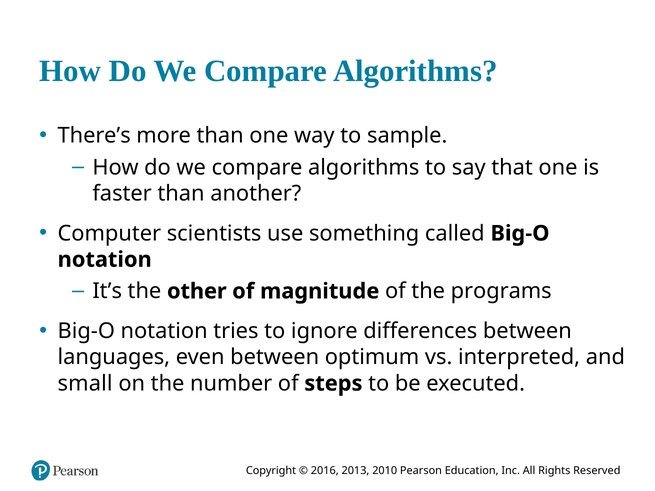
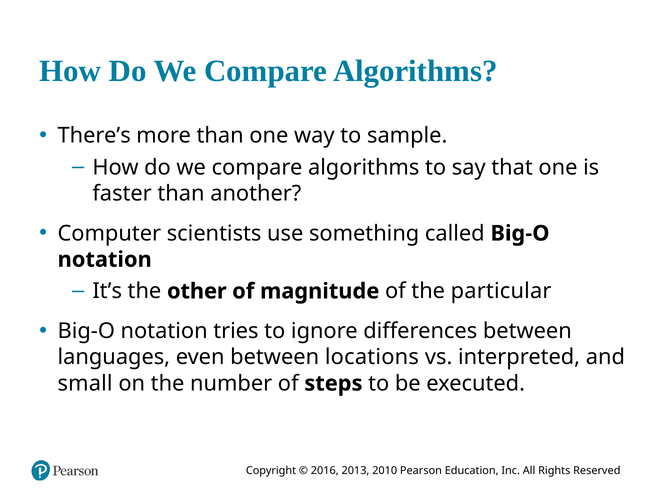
programs: programs -> particular
optimum: optimum -> locations
